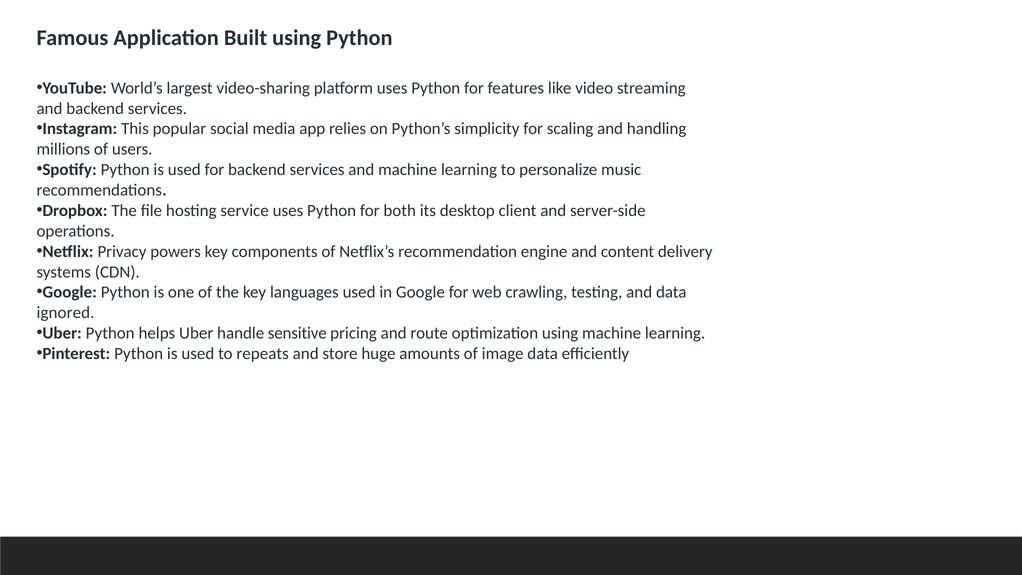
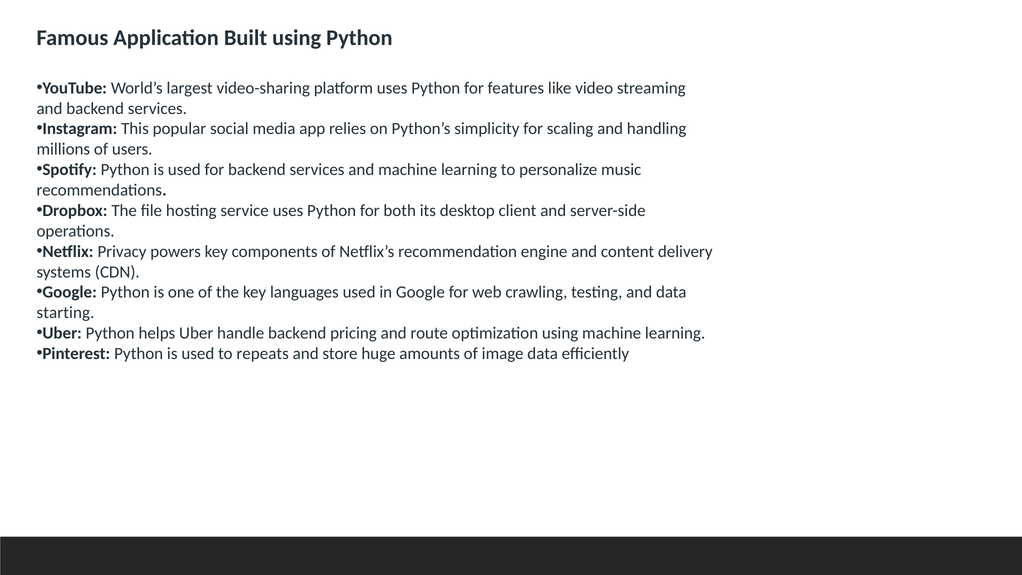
ignored: ignored -> starting
handle sensitive: sensitive -> backend
